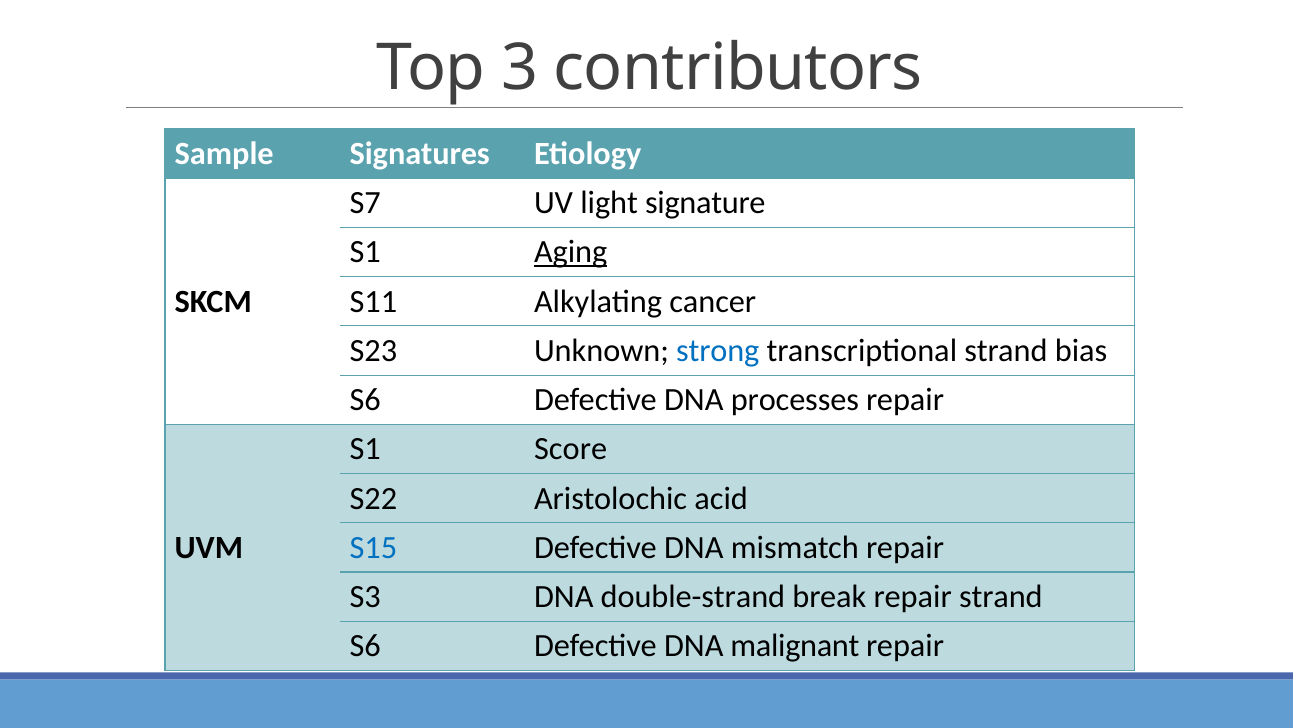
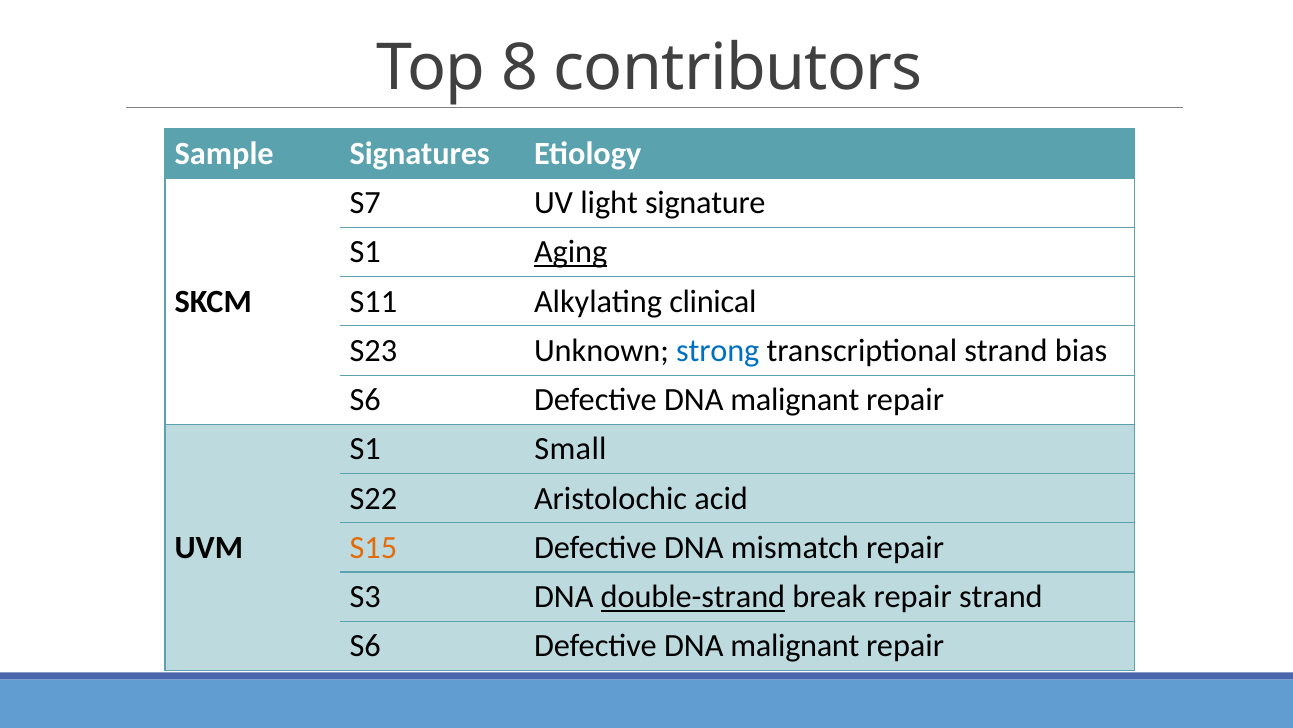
3: 3 -> 8
cancer: cancer -> clinical
processes at (795, 400): processes -> malignant
Score: Score -> Small
S15 colour: blue -> orange
double-strand underline: none -> present
